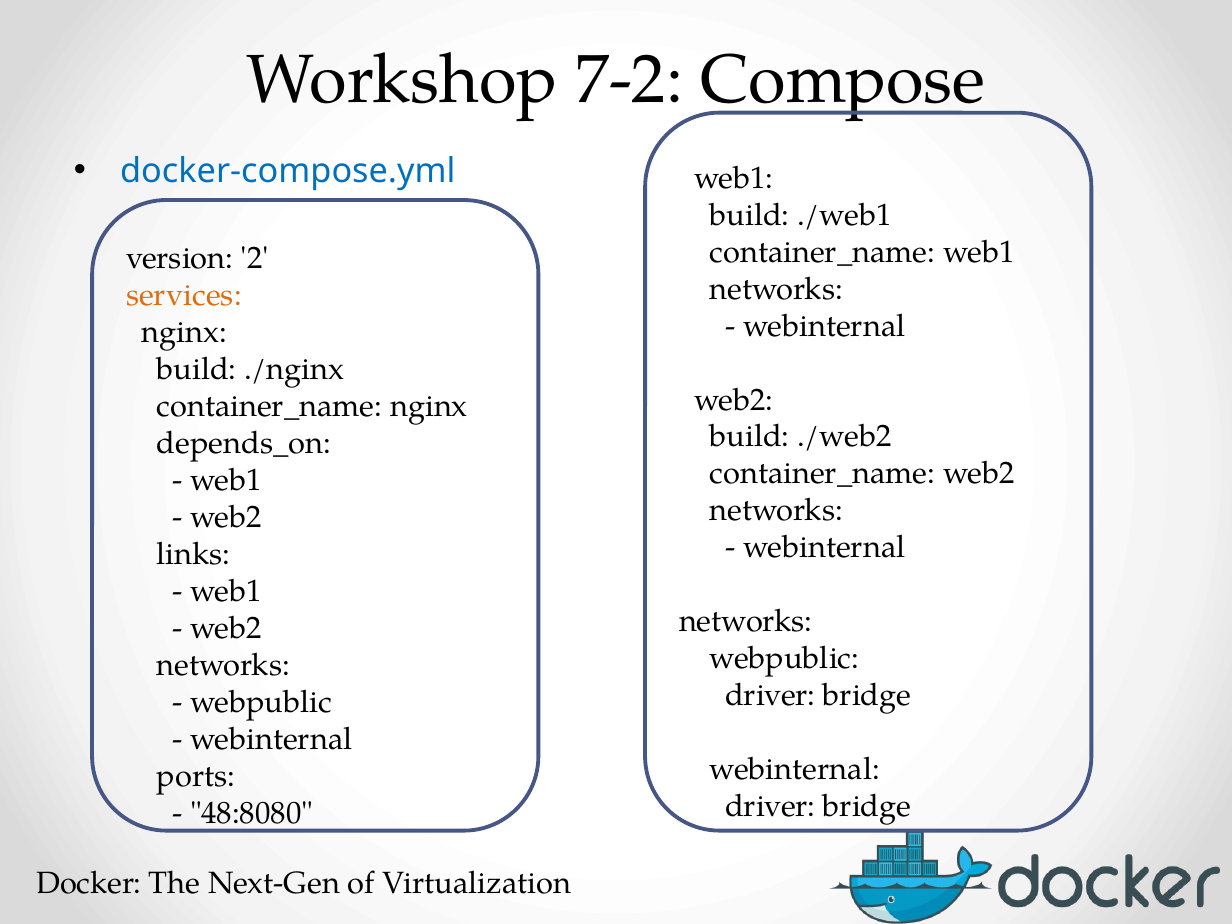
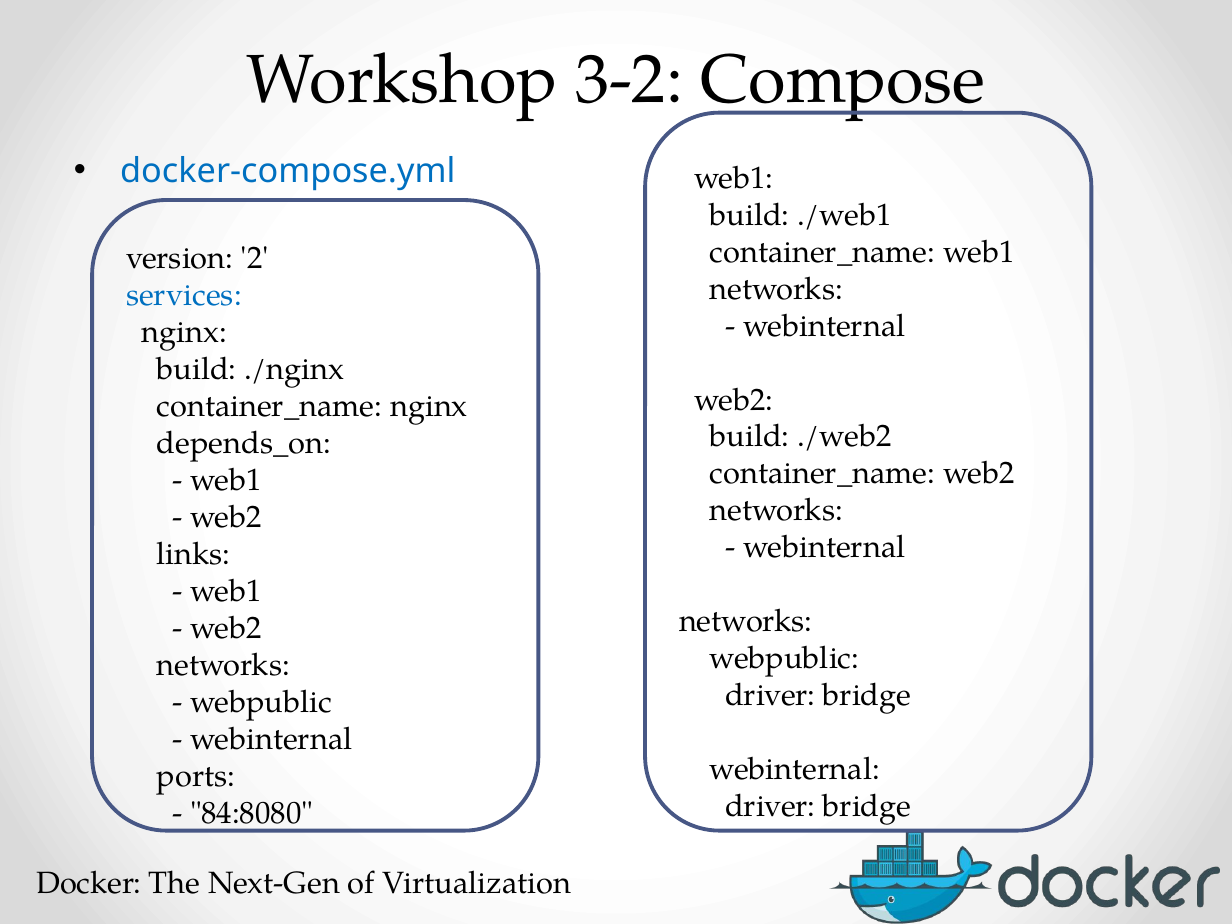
7-2: 7-2 -> 3-2
services colour: orange -> blue
48:8080: 48:8080 -> 84:8080
